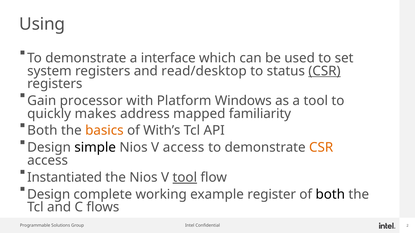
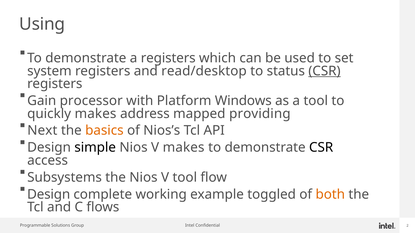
a interface: interface -> registers
familiarity: familiarity -> providing
Both at (42, 131): Both -> Next
With’s: With’s -> Nios’s
V access: access -> makes
CSR at (321, 148) colour: orange -> black
Instantiated: Instantiated -> Subsystems
tool at (185, 178) underline: present -> none
register: register -> toggled
both at (330, 195) colour: black -> orange
